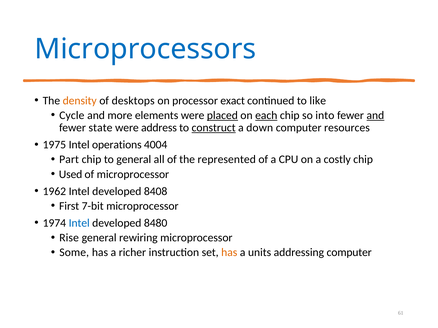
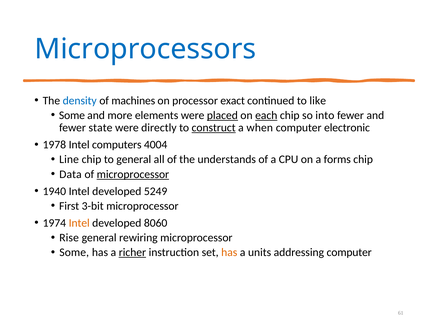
density colour: orange -> blue
desktops: desktops -> machines
Cycle at (72, 115): Cycle -> Some
and at (375, 115) underline: present -> none
address: address -> directly
down: down -> when
resources: resources -> electronic
1975: 1975 -> 1978
operations: operations -> computers
Part: Part -> Line
represented: represented -> understands
costly: costly -> forms
Used: Used -> Data
microprocessor at (133, 174) underline: none -> present
1962: 1962 -> 1940
8408: 8408 -> 5249
7-bit: 7-bit -> 3-bit
Intel at (79, 223) colour: blue -> orange
8480: 8480 -> 8060
richer underline: none -> present
